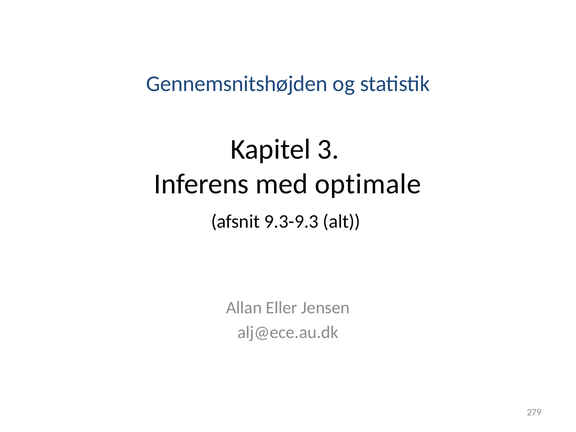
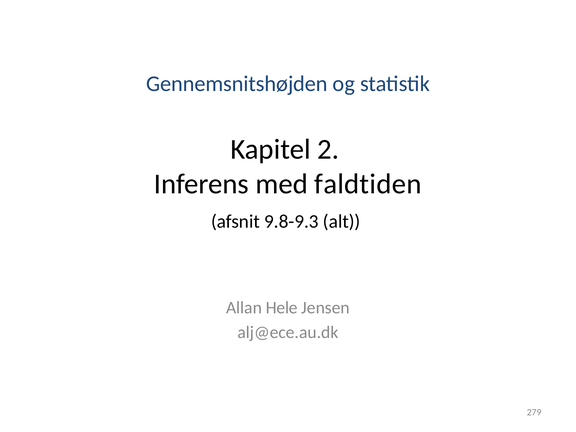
3: 3 -> 2
optimale: optimale -> faldtiden
9.3-9.3: 9.3-9.3 -> 9.8-9.3
Eller: Eller -> Hele
